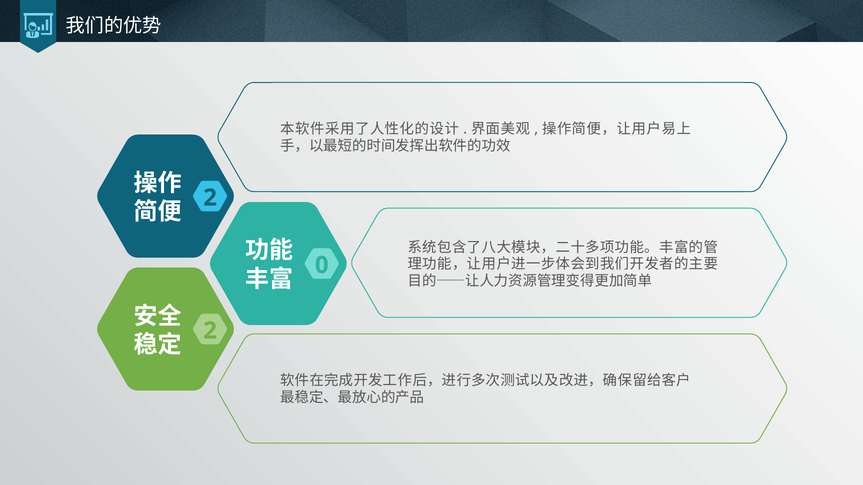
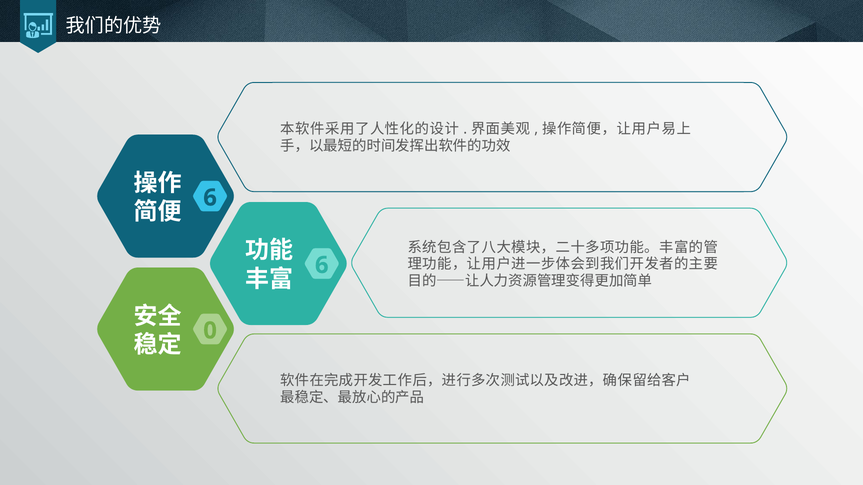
2 at (210, 198): 2 -> 6
0 at (322, 265): 0 -> 6
2 at (210, 331): 2 -> 0
